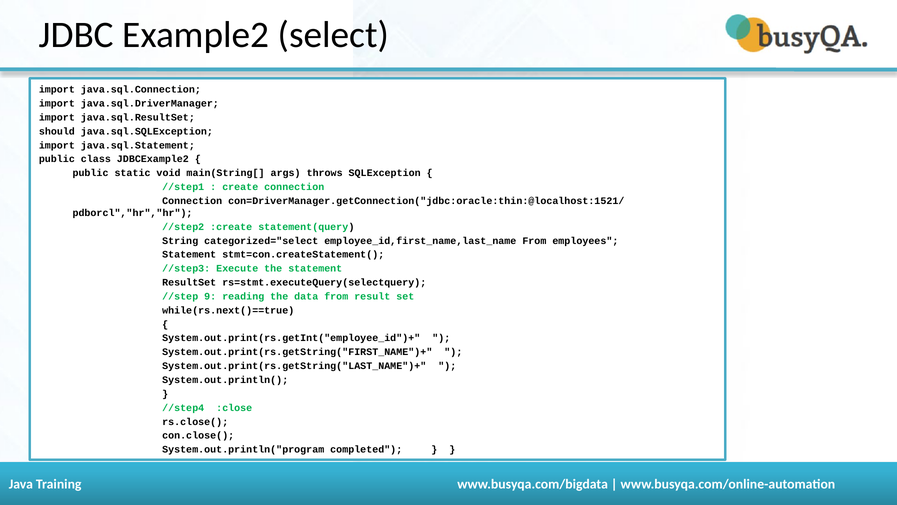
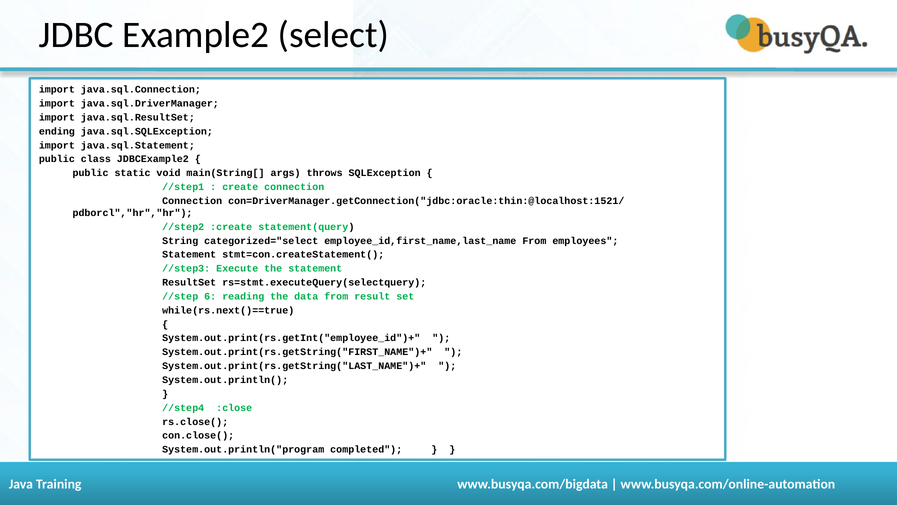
should: should -> ending
9: 9 -> 6
